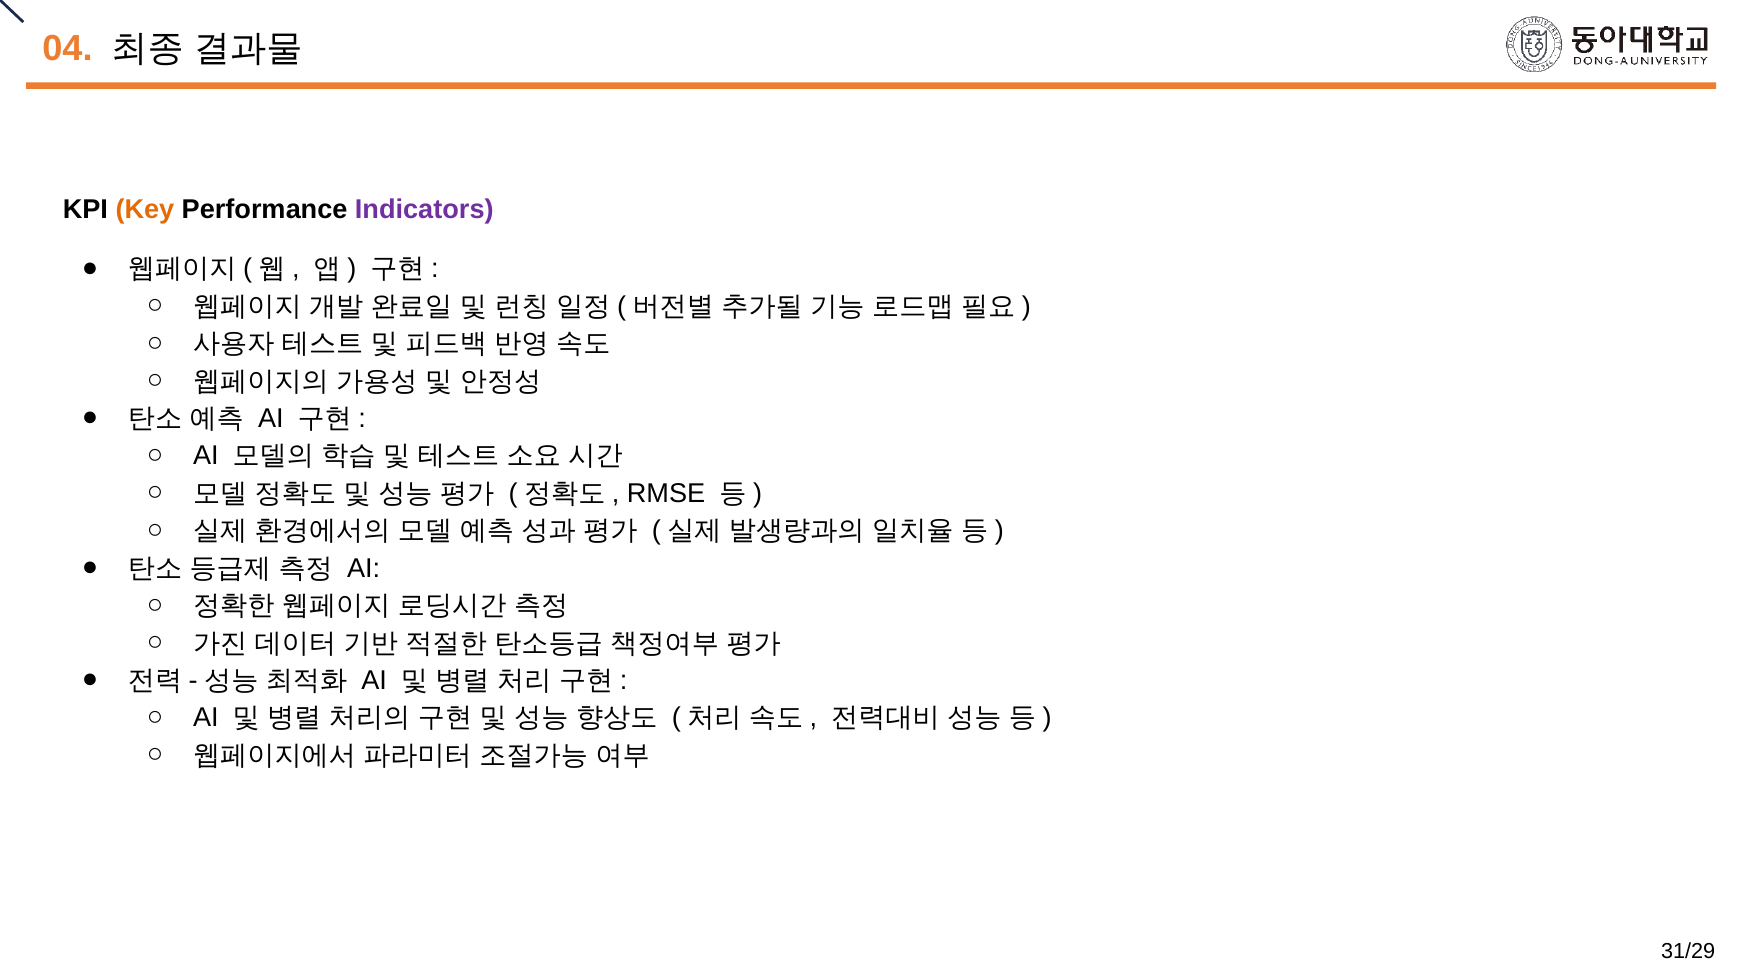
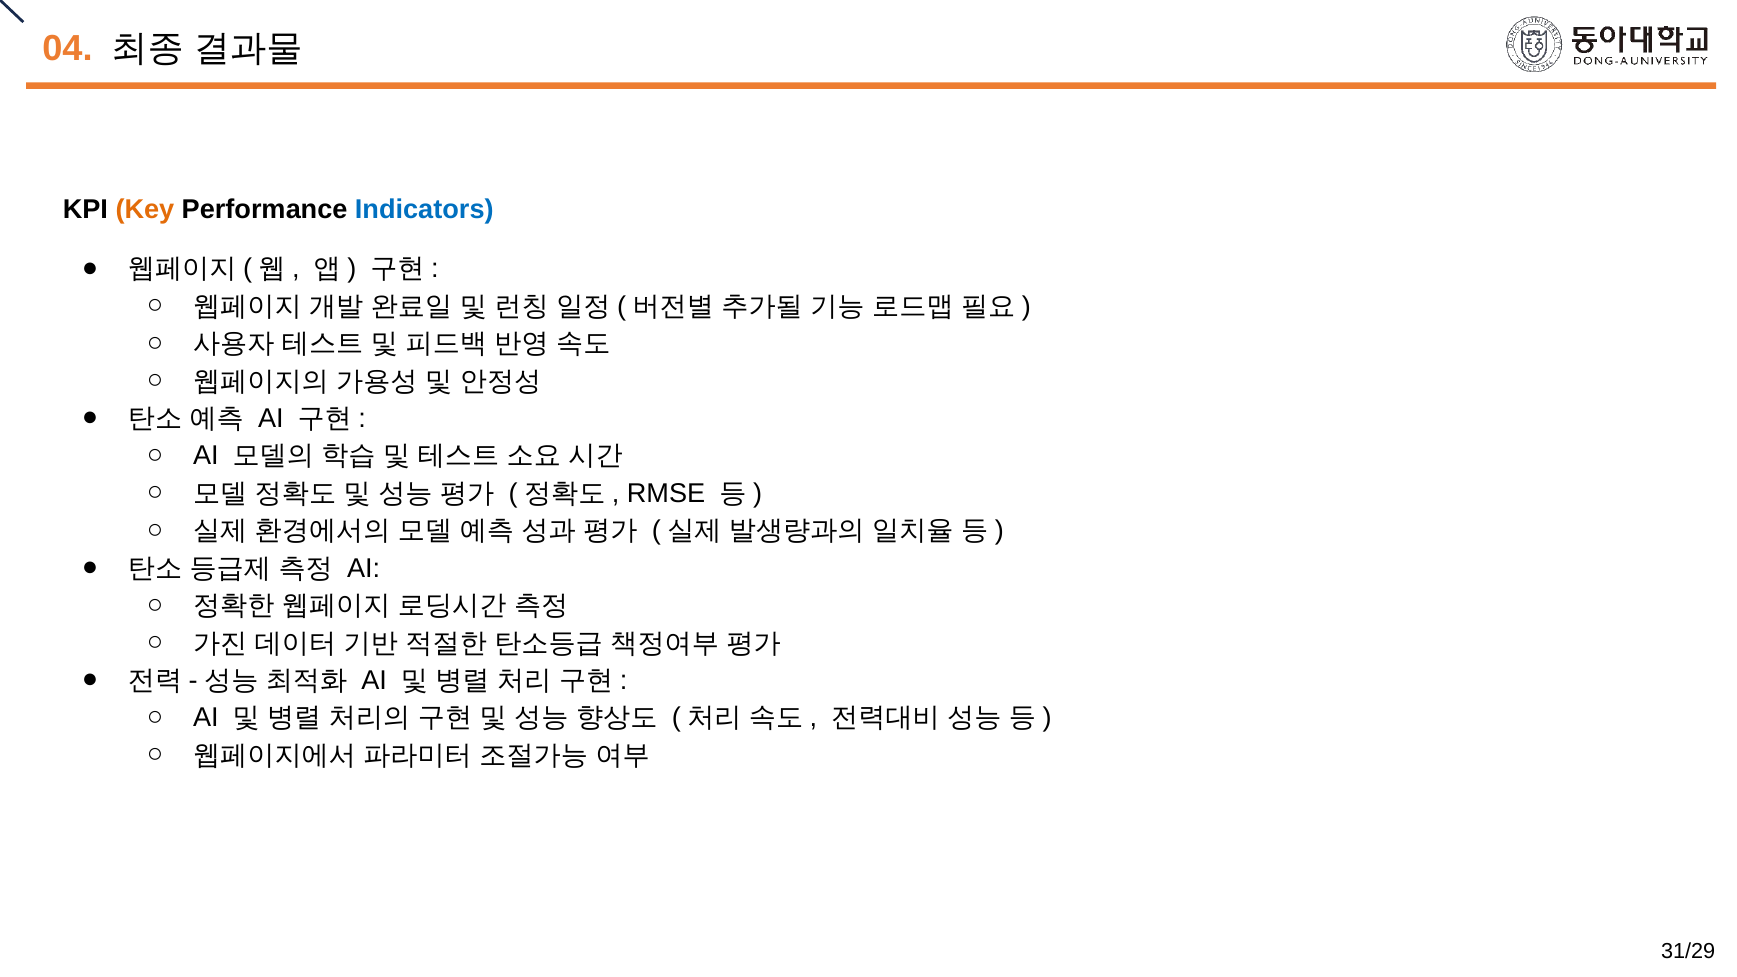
Indicators colour: purple -> blue
